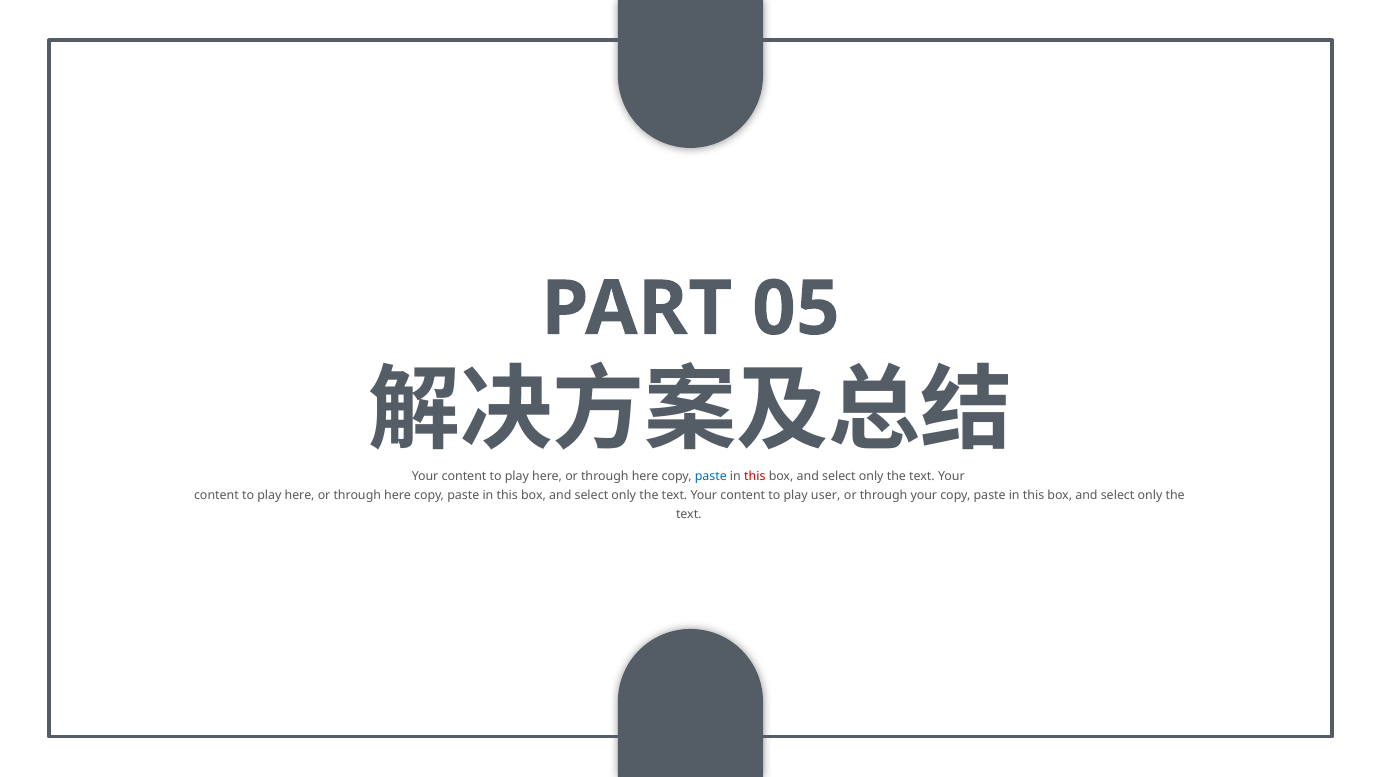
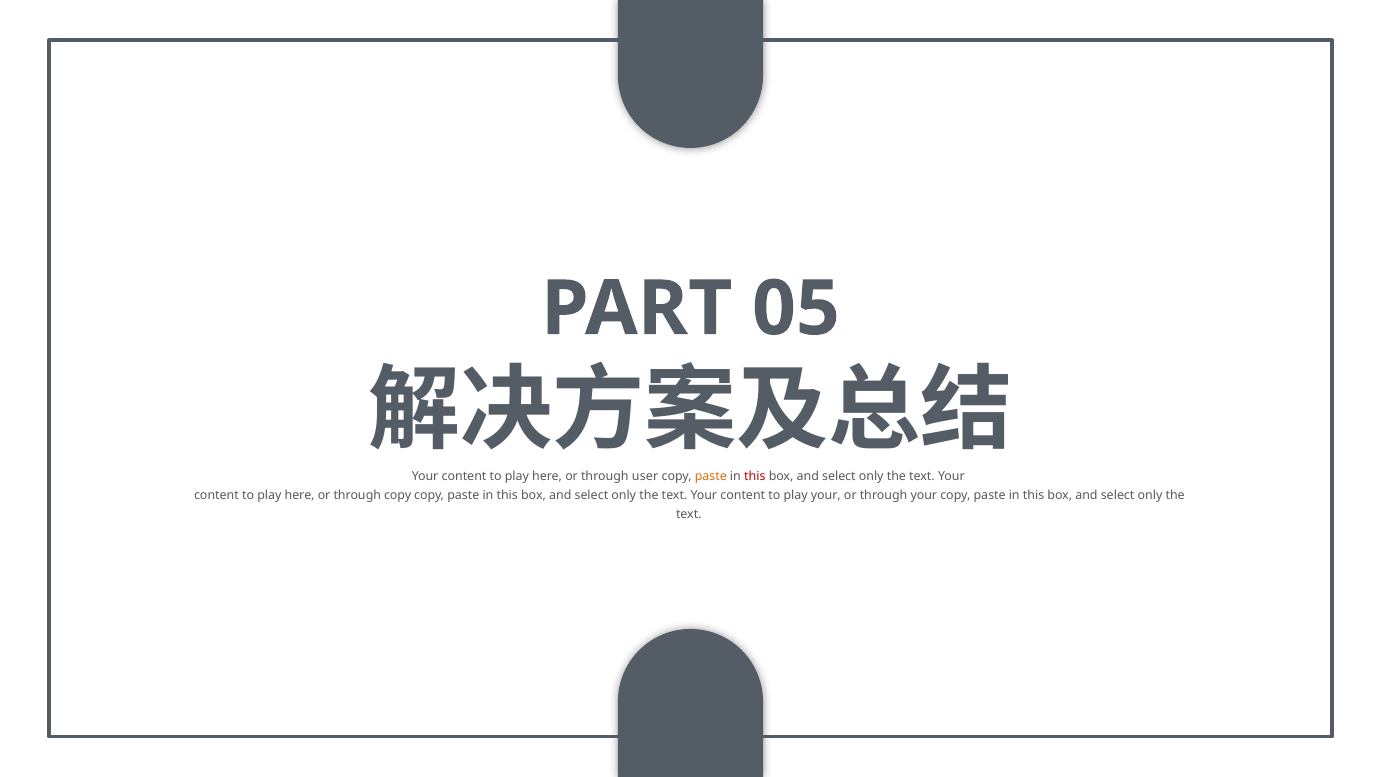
here at (645, 476): here -> user
paste at (711, 476) colour: blue -> orange
here at (398, 495): here -> copy
play user: user -> your
